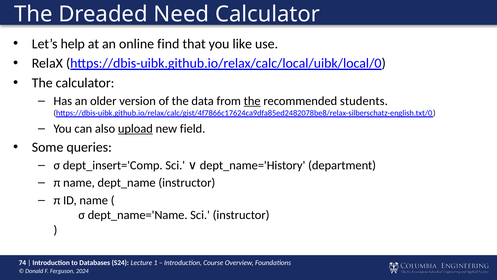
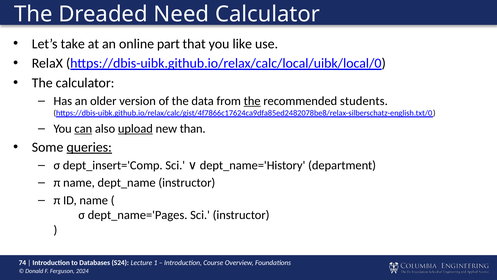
help: help -> take
find: find -> part
can underline: none -> present
field: field -> than
queries underline: none -> present
dept_name='Name: dept_name='Name -> dept_name='Pages
